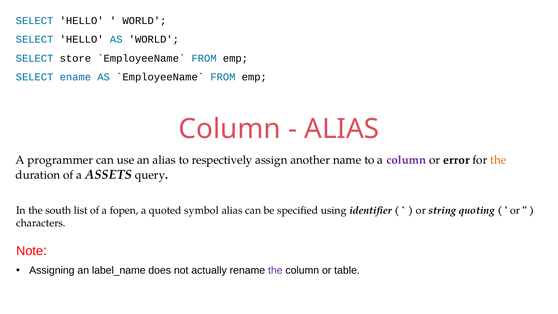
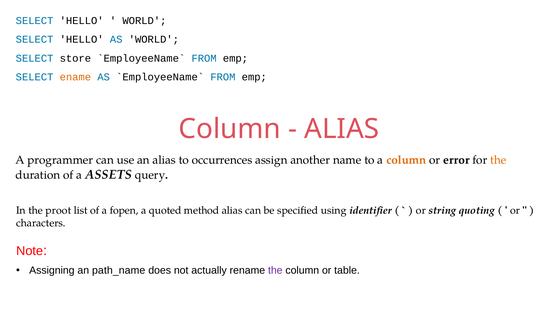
ename colour: blue -> orange
respectively: respectively -> occurrences
column at (406, 160) colour: purple -> orange
south: south -> proot
symbol: symbol -> method
label_name: label_name -> path_name
